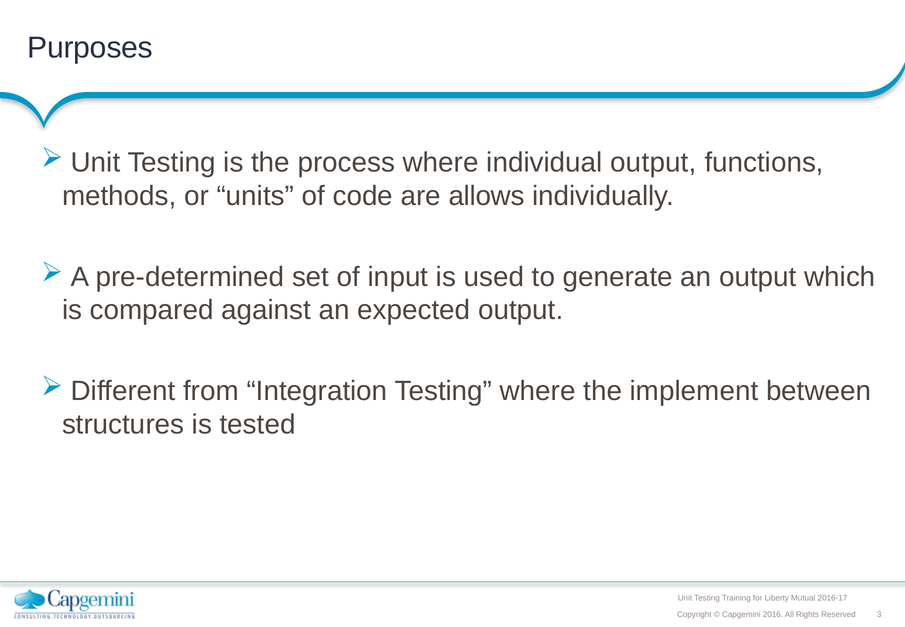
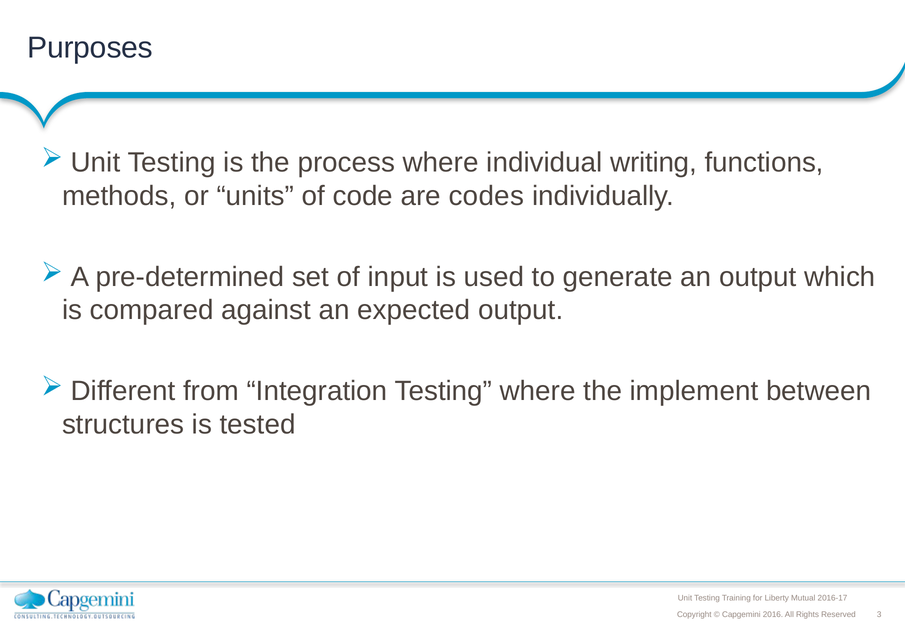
individual output: output -> writing
allows: allows -> codes
